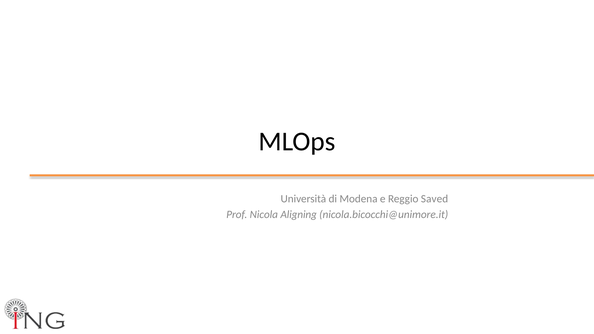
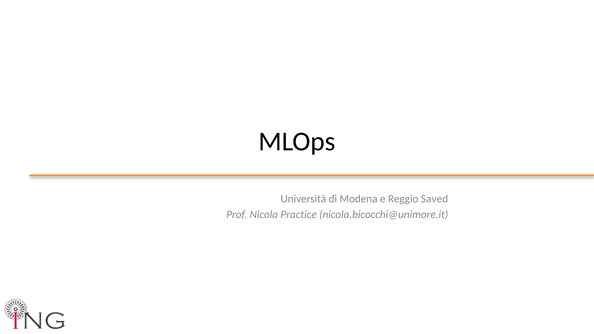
Aligning: Aligning -> Practice
